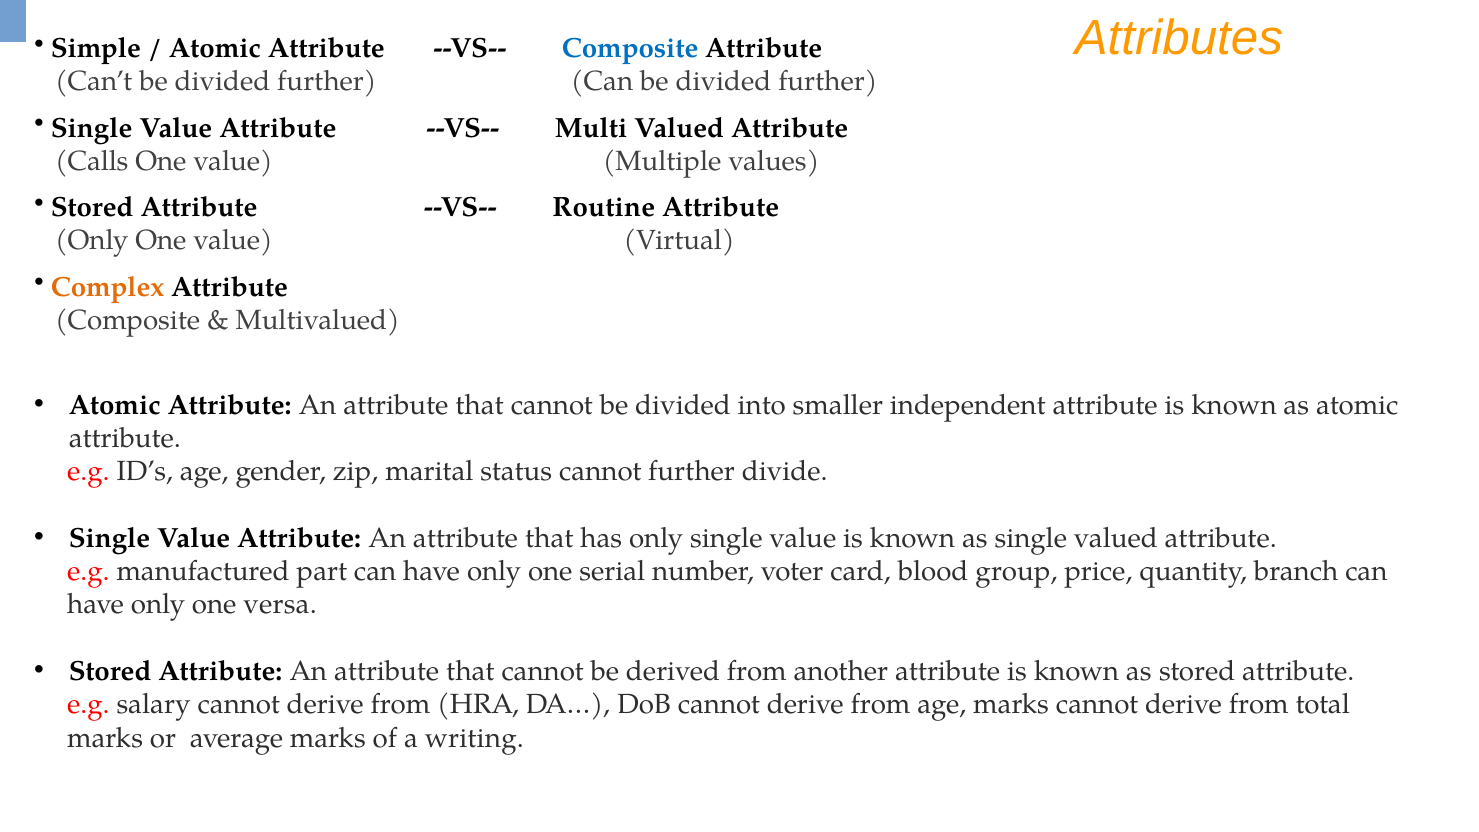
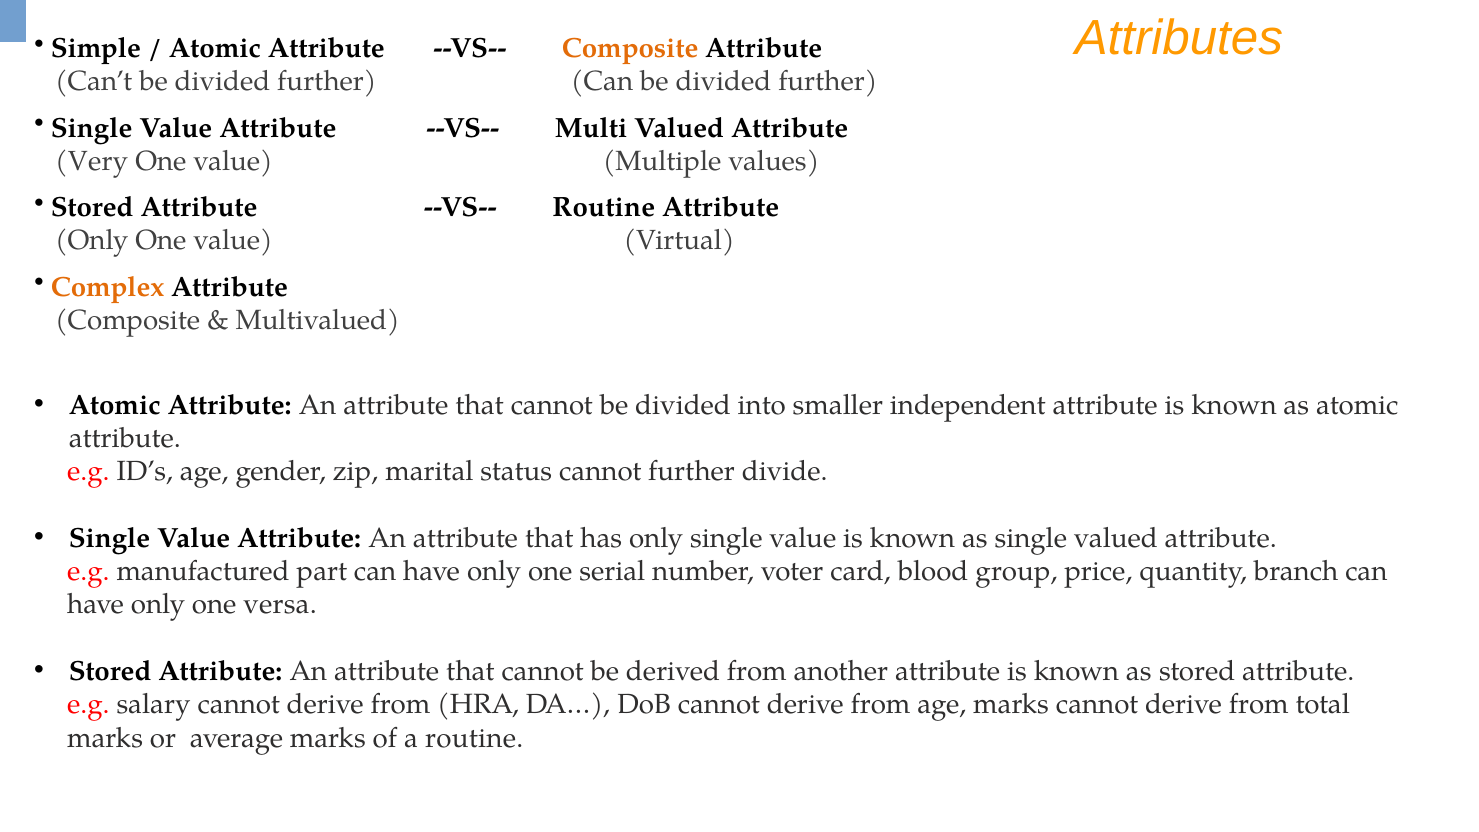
Composite at (630, 49) colour: blue -> orange
Calls: Calls -> Very
a writing: writing -> routine
